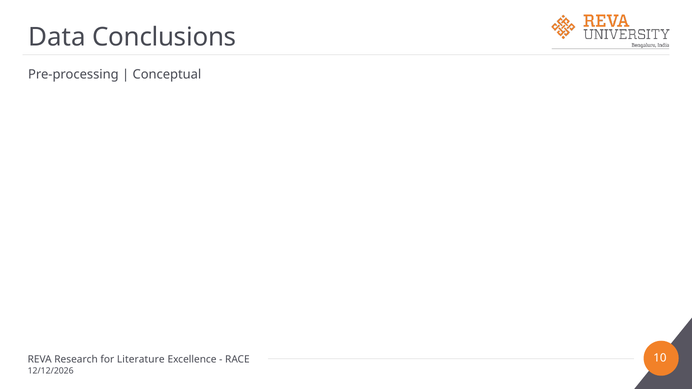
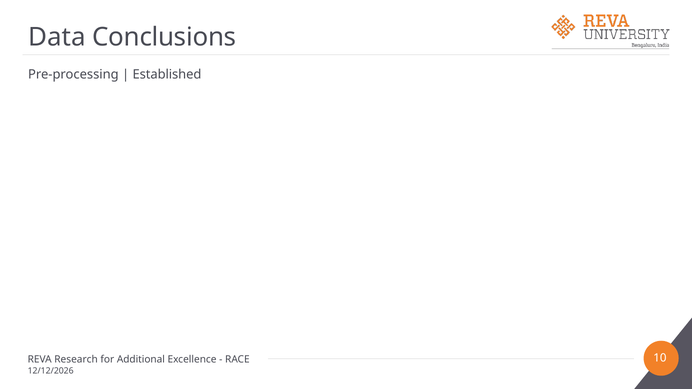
Conceptual: Conceptual -> Established
Literature: Literature -> Additional
